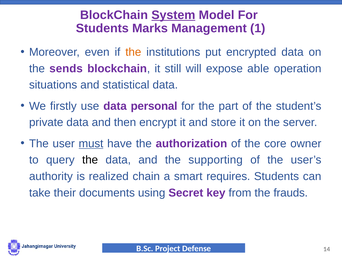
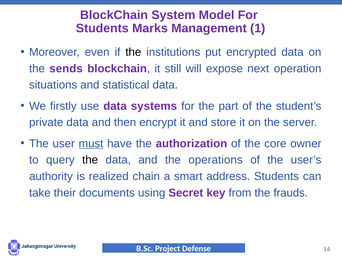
System underline: present -> none
the at (133, 52) colour: orange -> black
able: able -> next
personal: personal -> systems
supporting: supporting -> operations
requires: requires -> address
